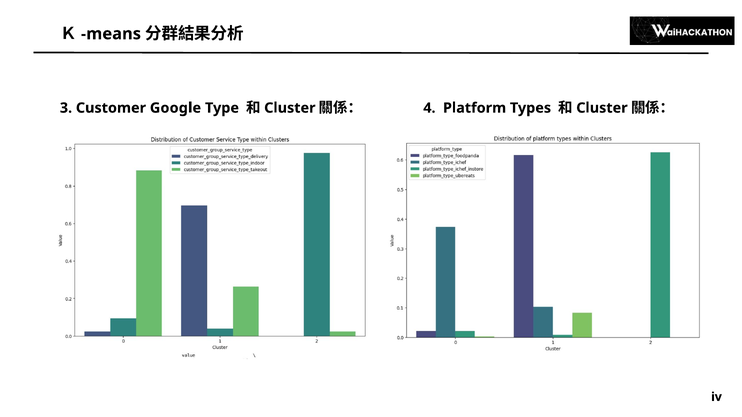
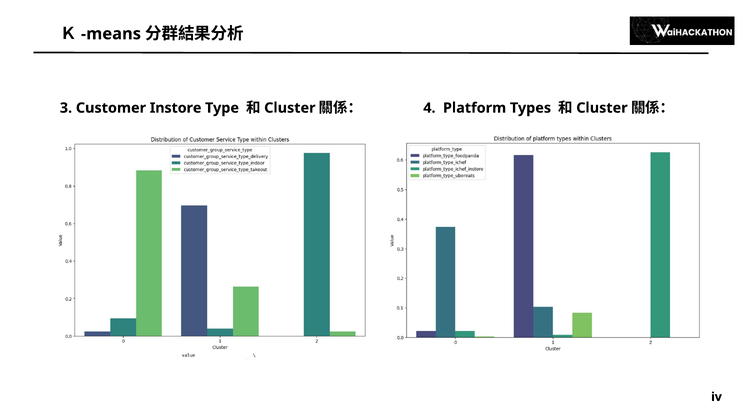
Google: Google -> Instore
